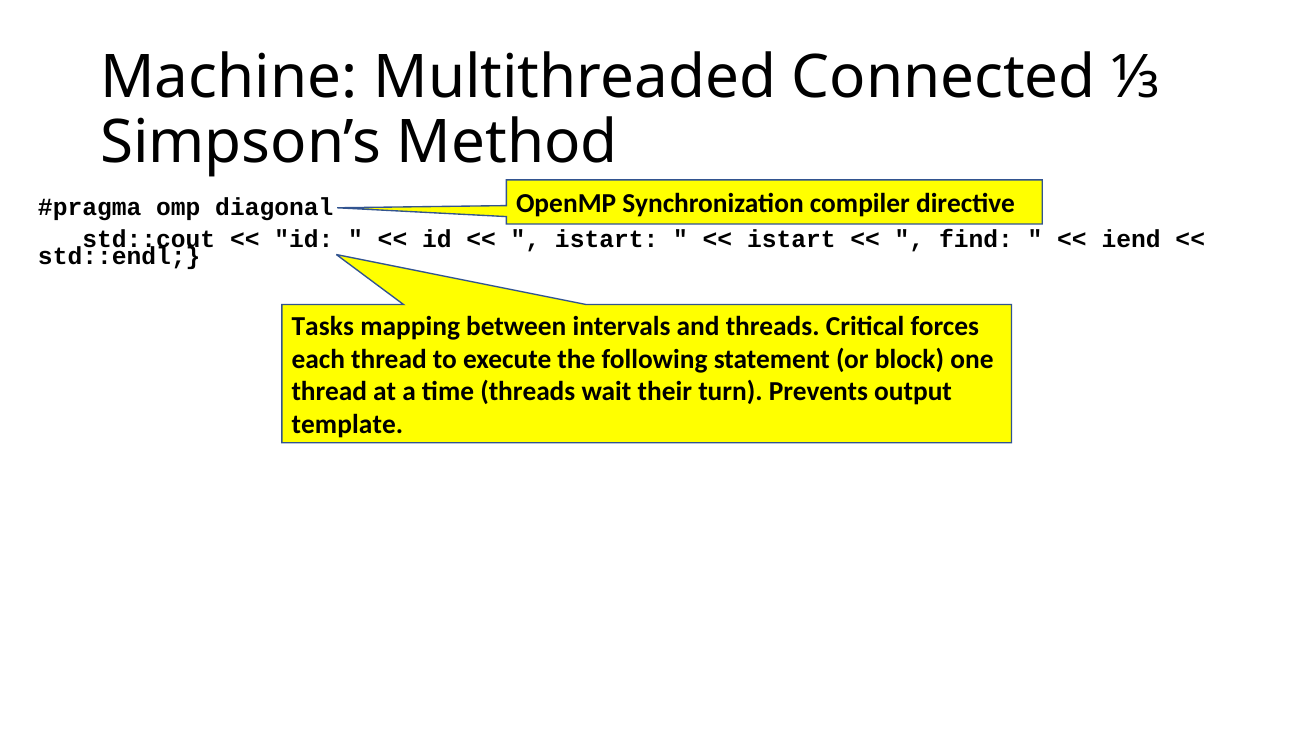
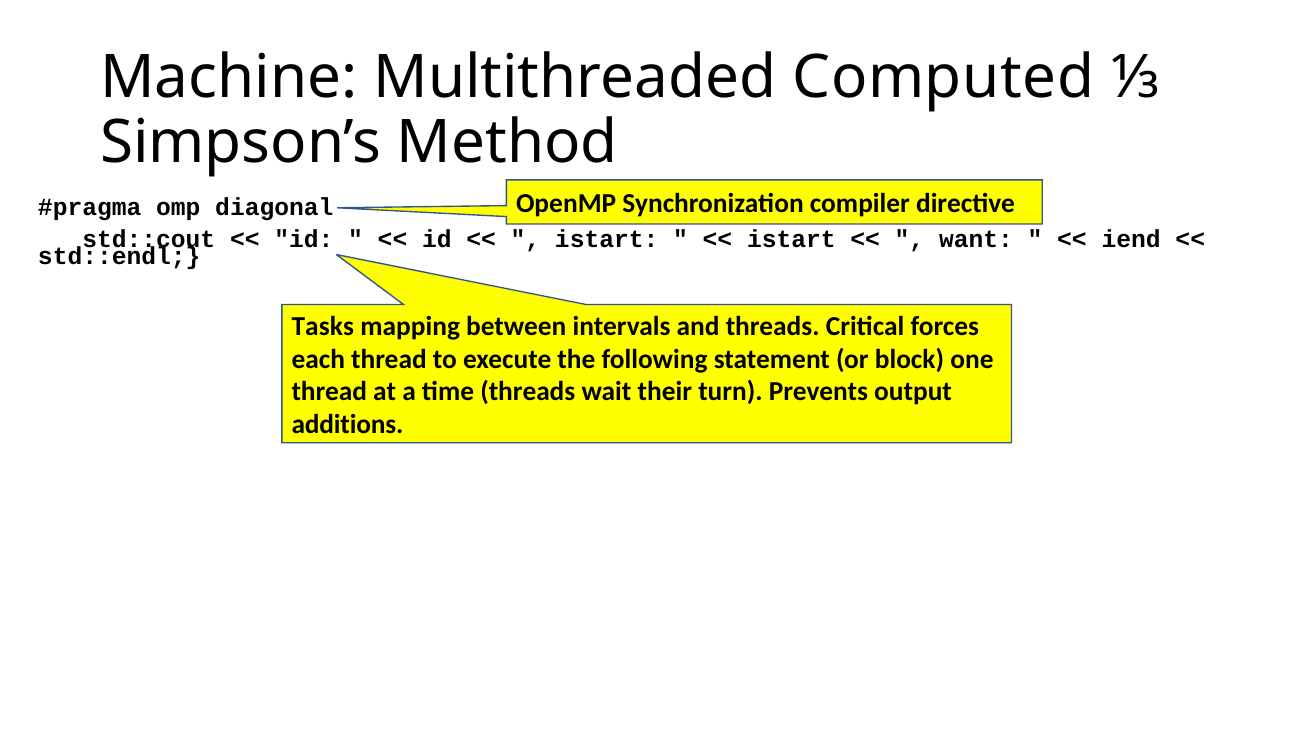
Connected: Connected -> Computed
find: find -> want
template: template -> additions
